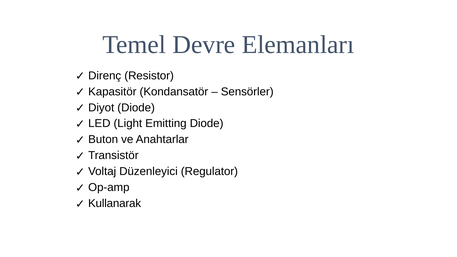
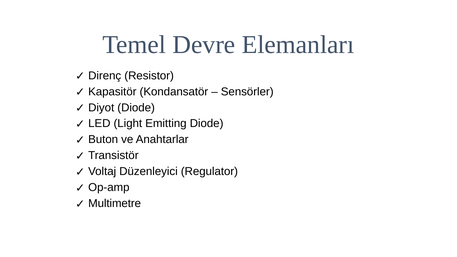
Kullanarak: Kullanarak -> Multimetre
